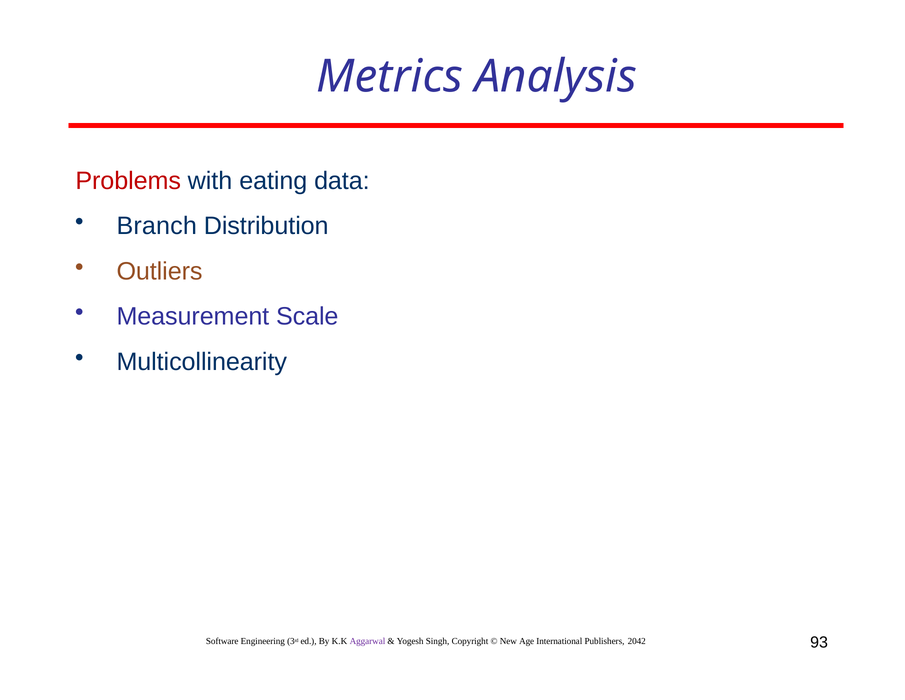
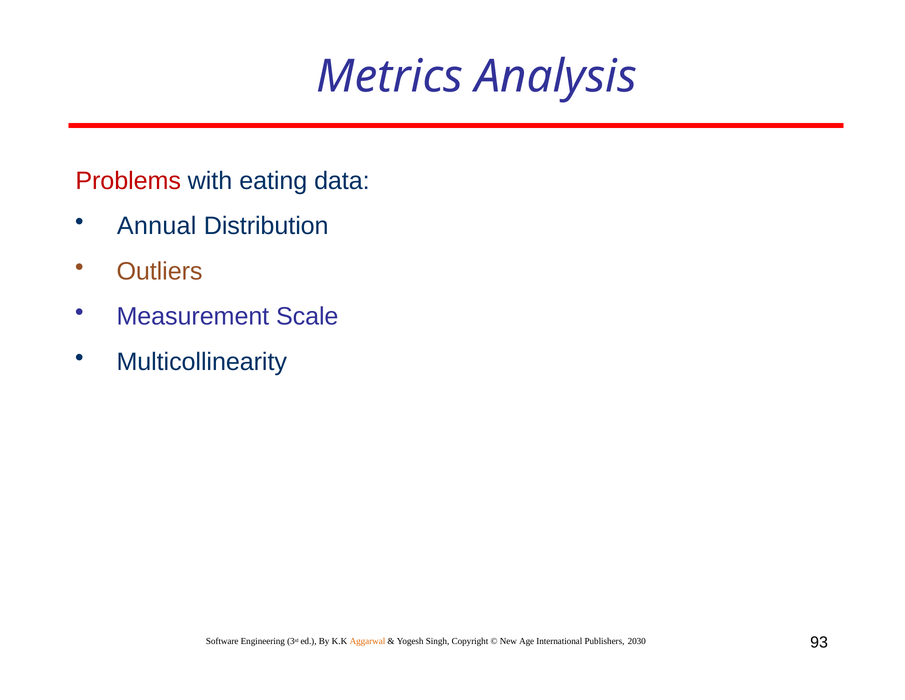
Branch: Branch -> Annual
Aggarwal colour: purple -> orange
2042: 2042 -> 2030
